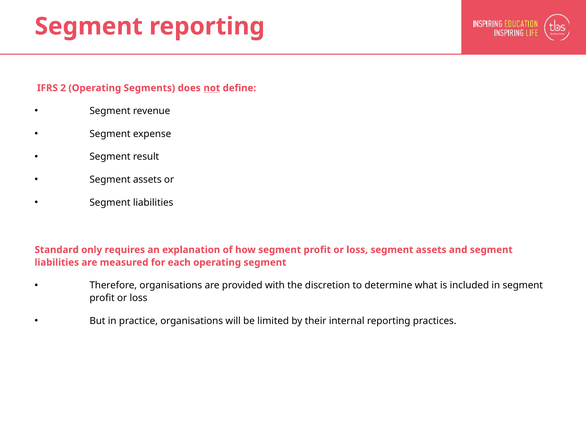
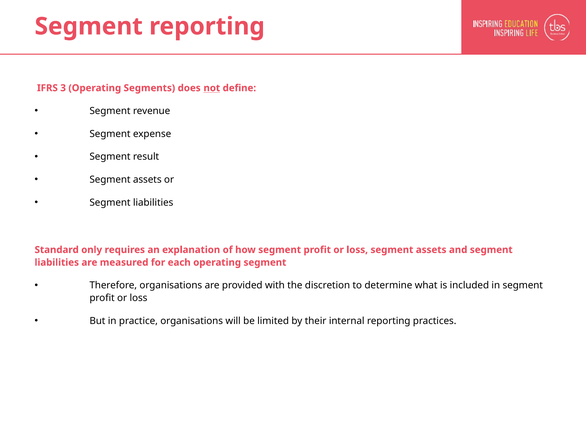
2: 2 -> 3
